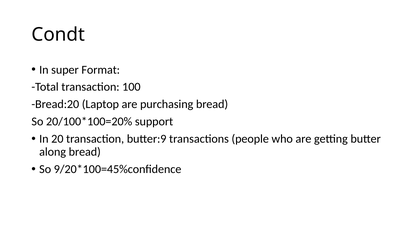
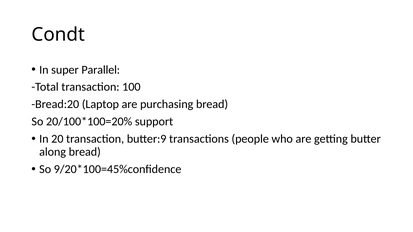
Format: Format -> Parallel
